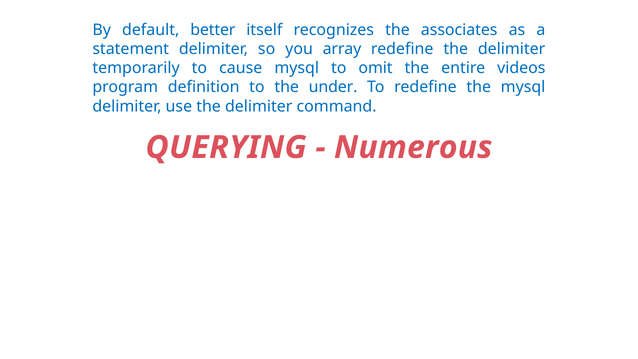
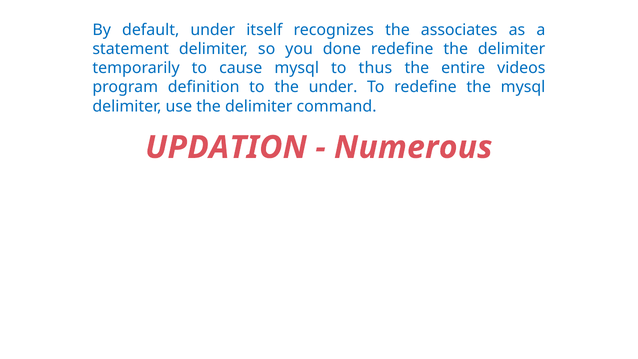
default better: better -> under
array: array -> done
omit: omit -> thus
QUERYING: QUERYING -> UPDATION
